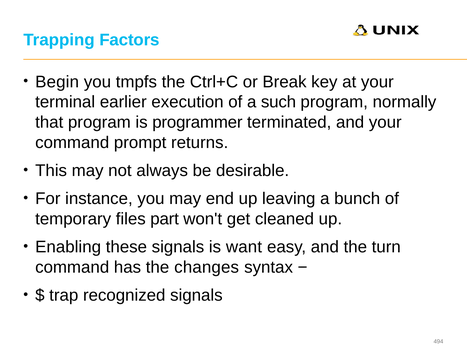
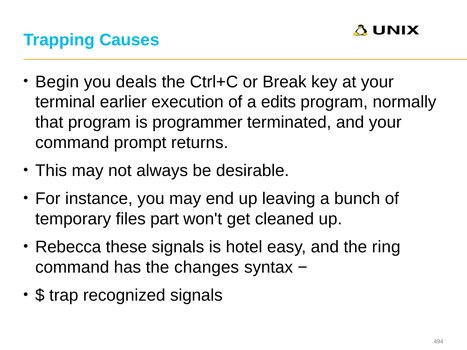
Factors: Factors -> Causes
tmpfs: tmpfs -> deals
such: such -> edits
Enabling: Enabling -> Rebecca
want: want -> hotel
turn: turn -> ring
